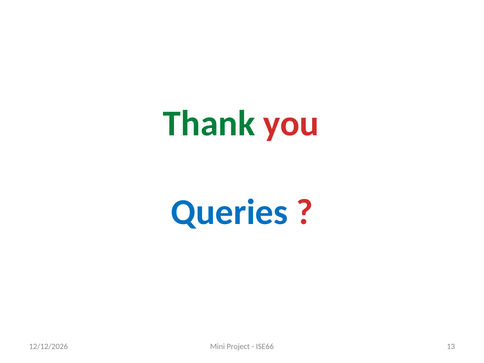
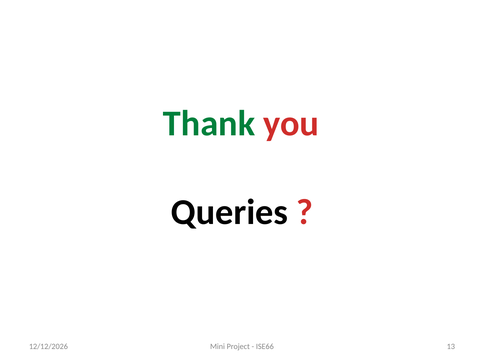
Queries colour: blue -> black
